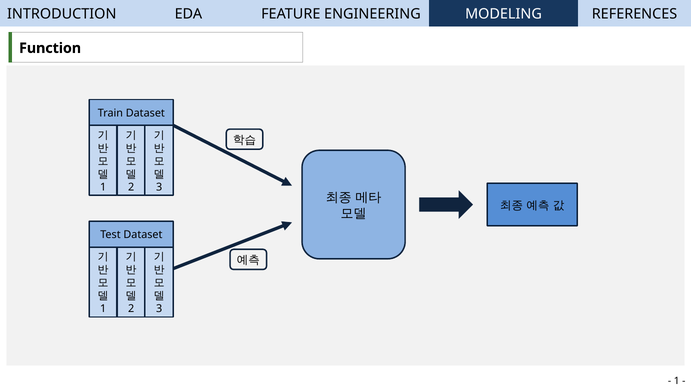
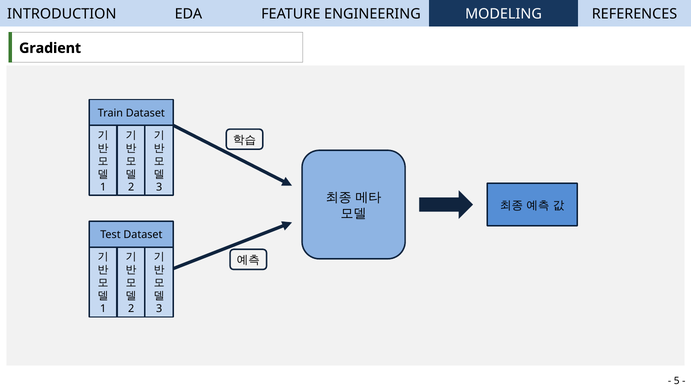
Function: Function -> Gradient
1 at (677, 381): 1 -> 5
